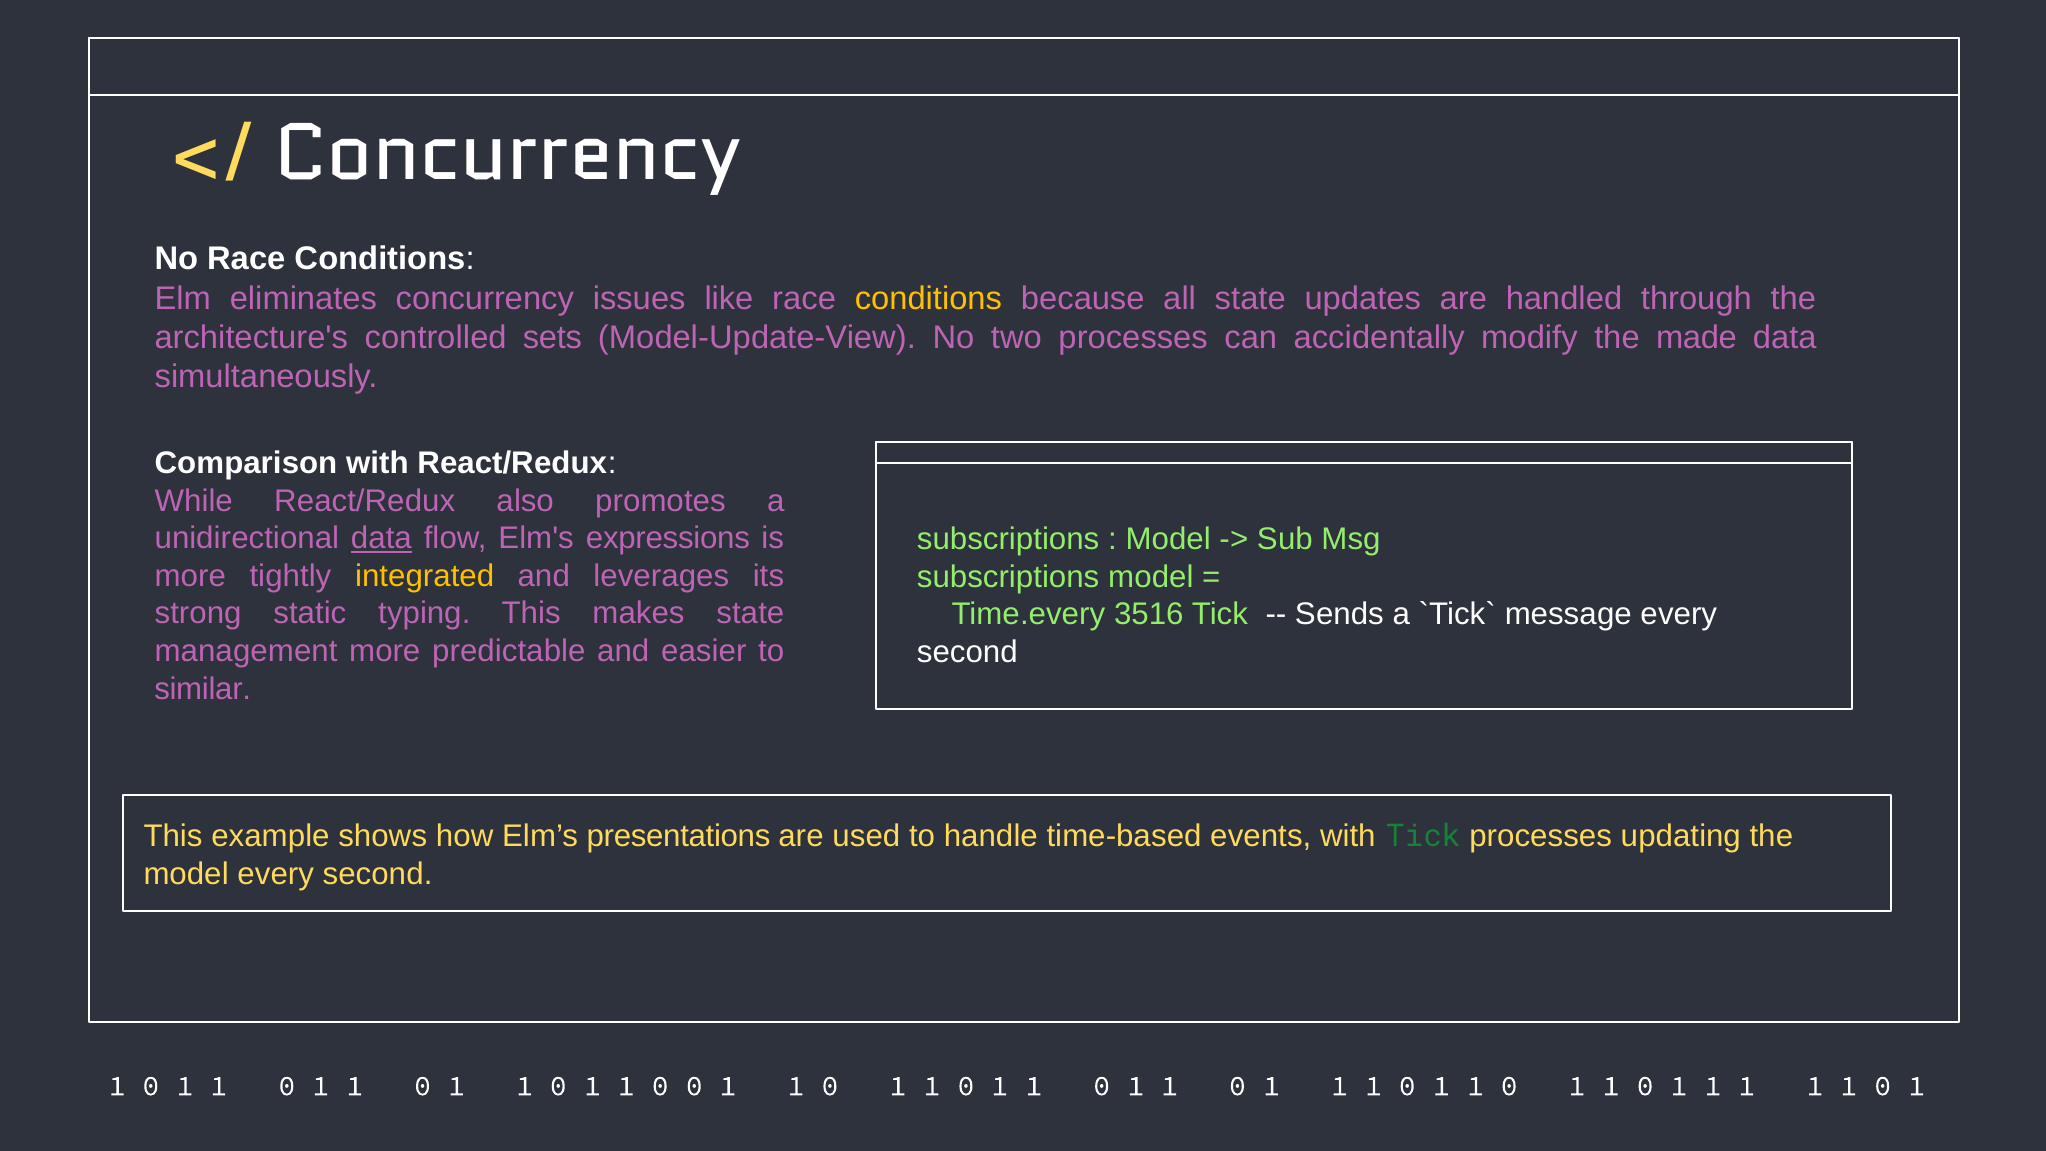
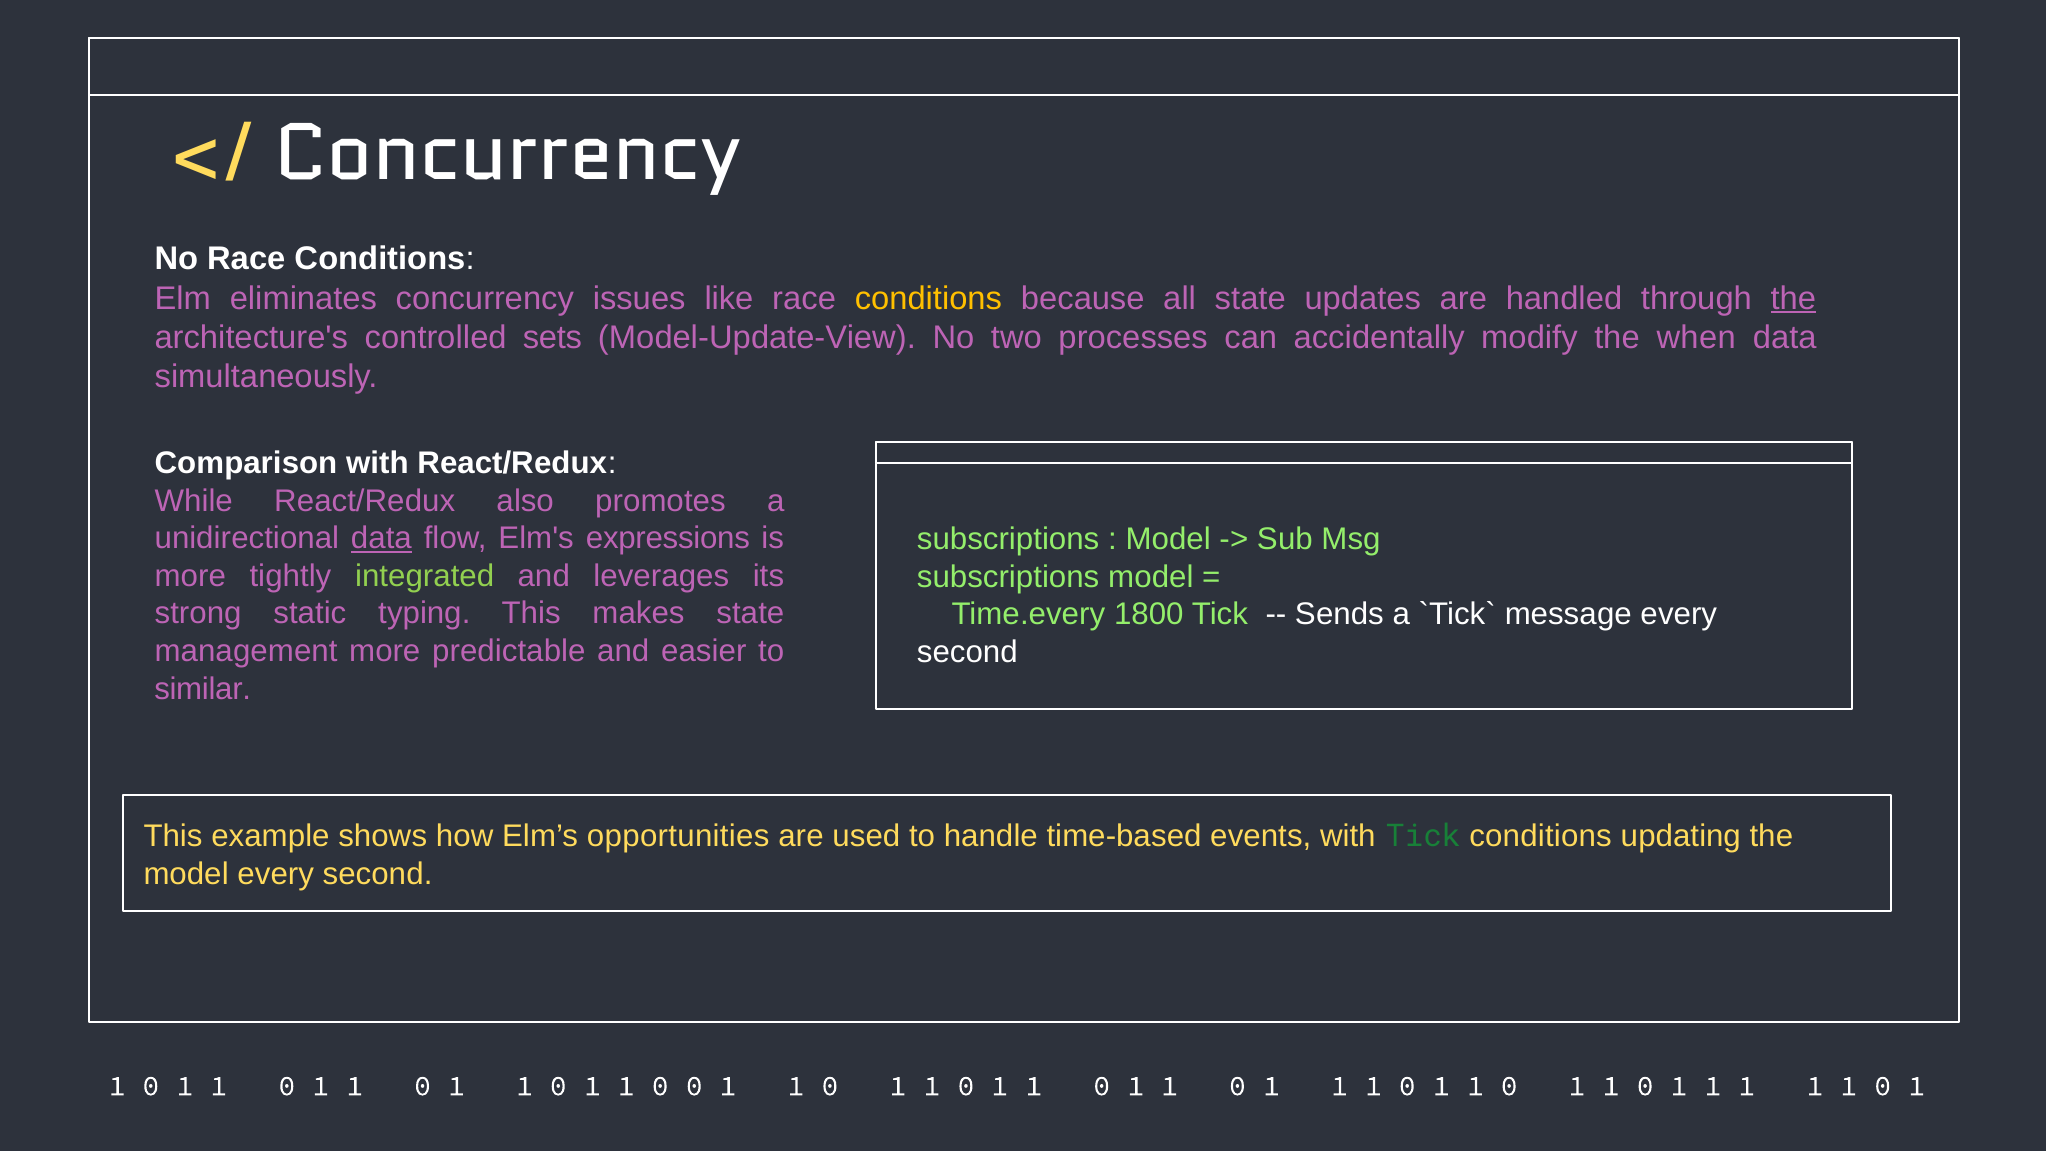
the at (1793, 298) underline: none -> present
made: made -> when
integrated colour: yellow -> light green
3516: 3516 -> 1800
presentations: presentations -> opportunities
Tick processes: processes -> conditions
